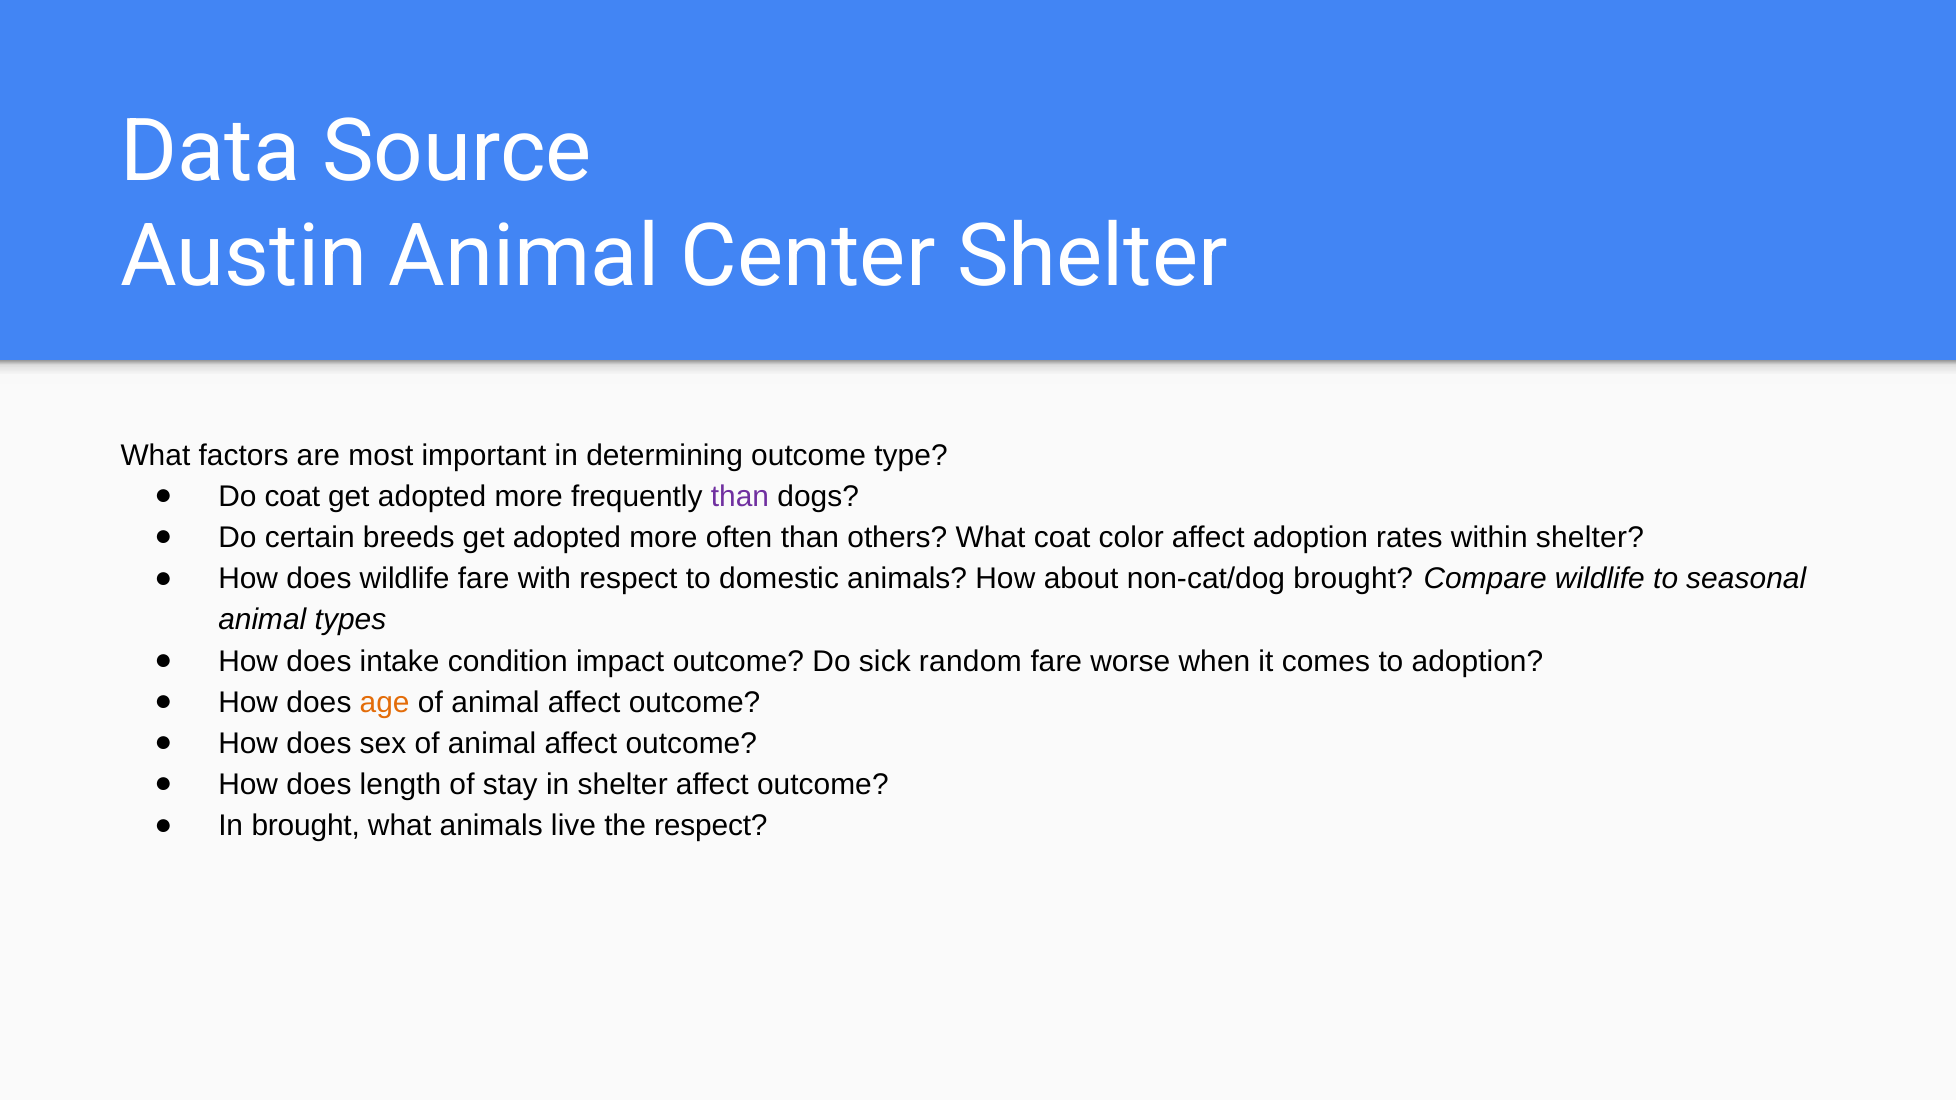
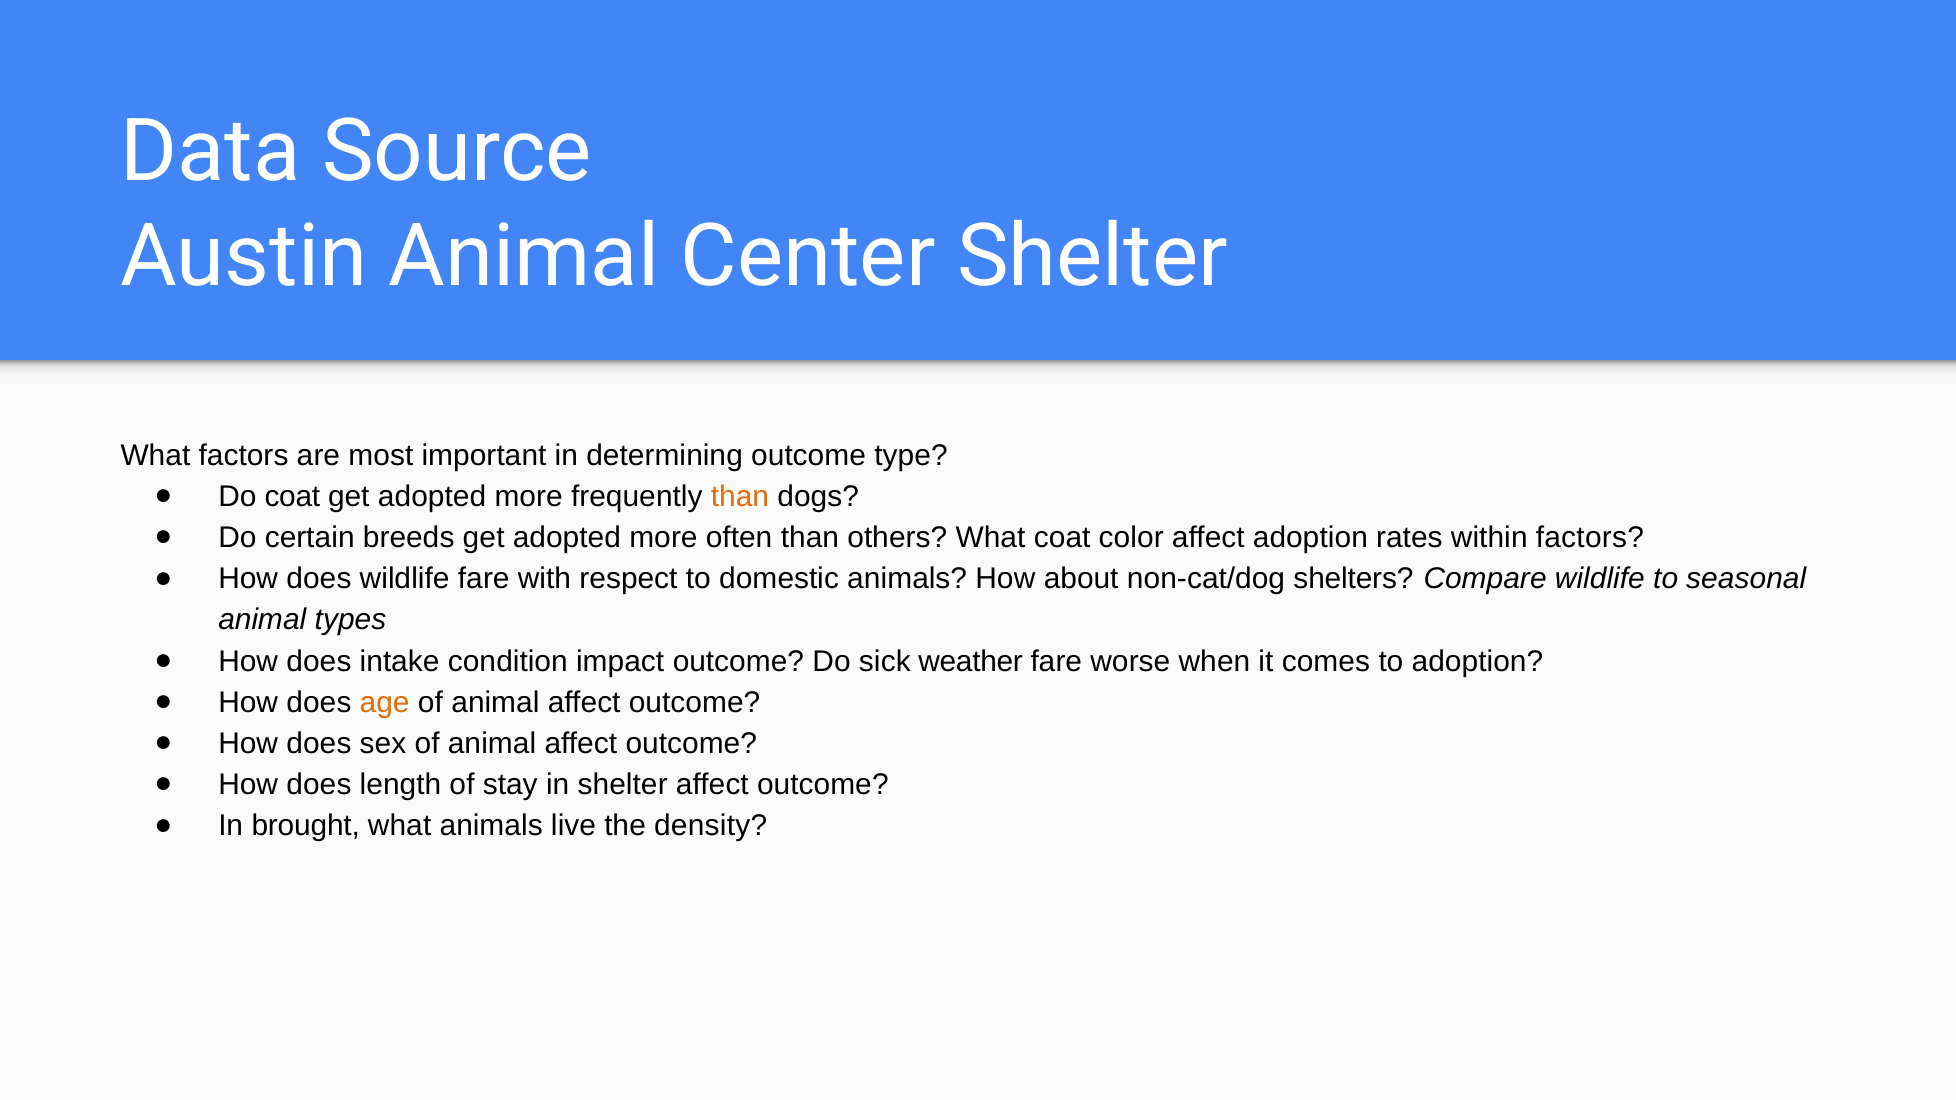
than at (740, 497) colour: purple -> orange
within shelter: shelter -> factors
non-cat/dog brought: brought -> shelters
random: random -> weather
the respect: respect -> density
